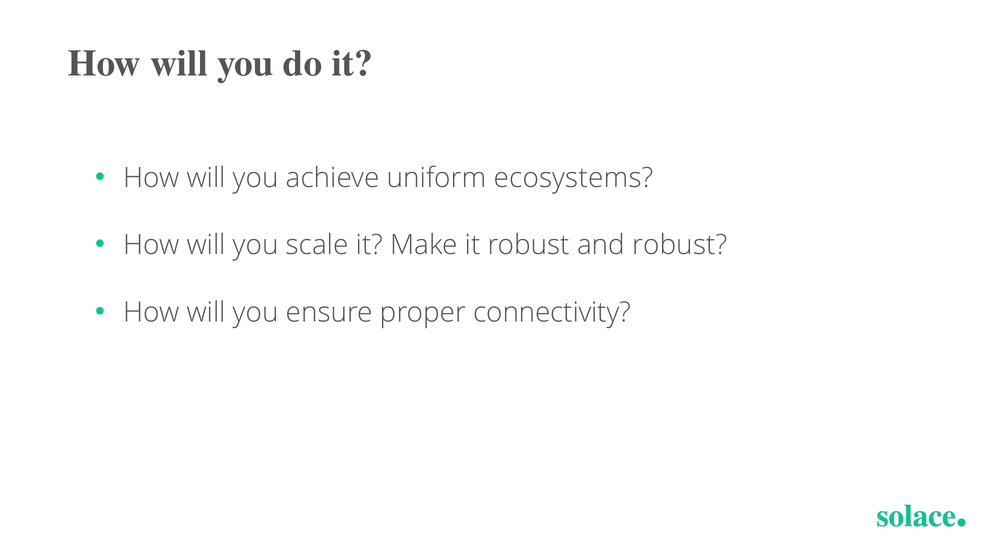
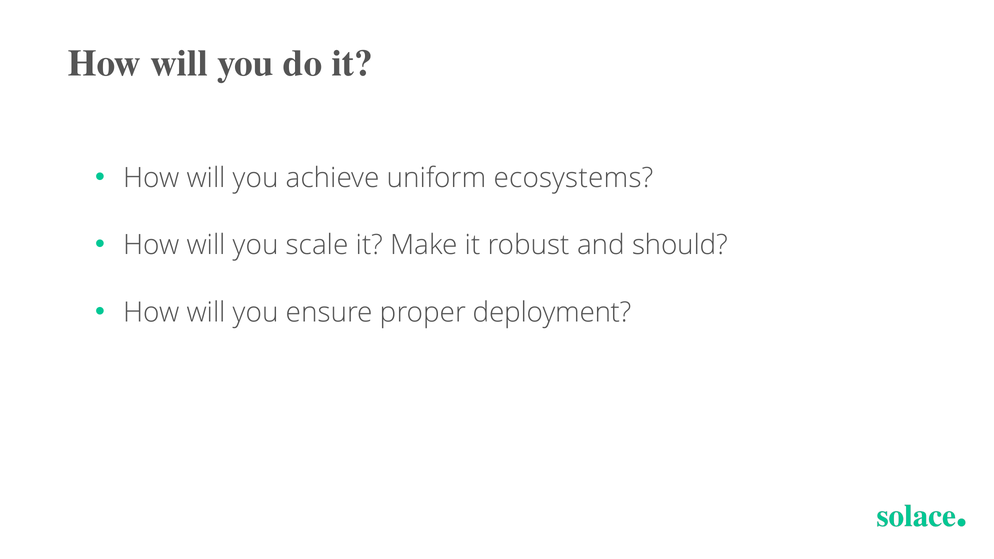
and robust: robust -> should
connectivity: connectivity -> deployment
